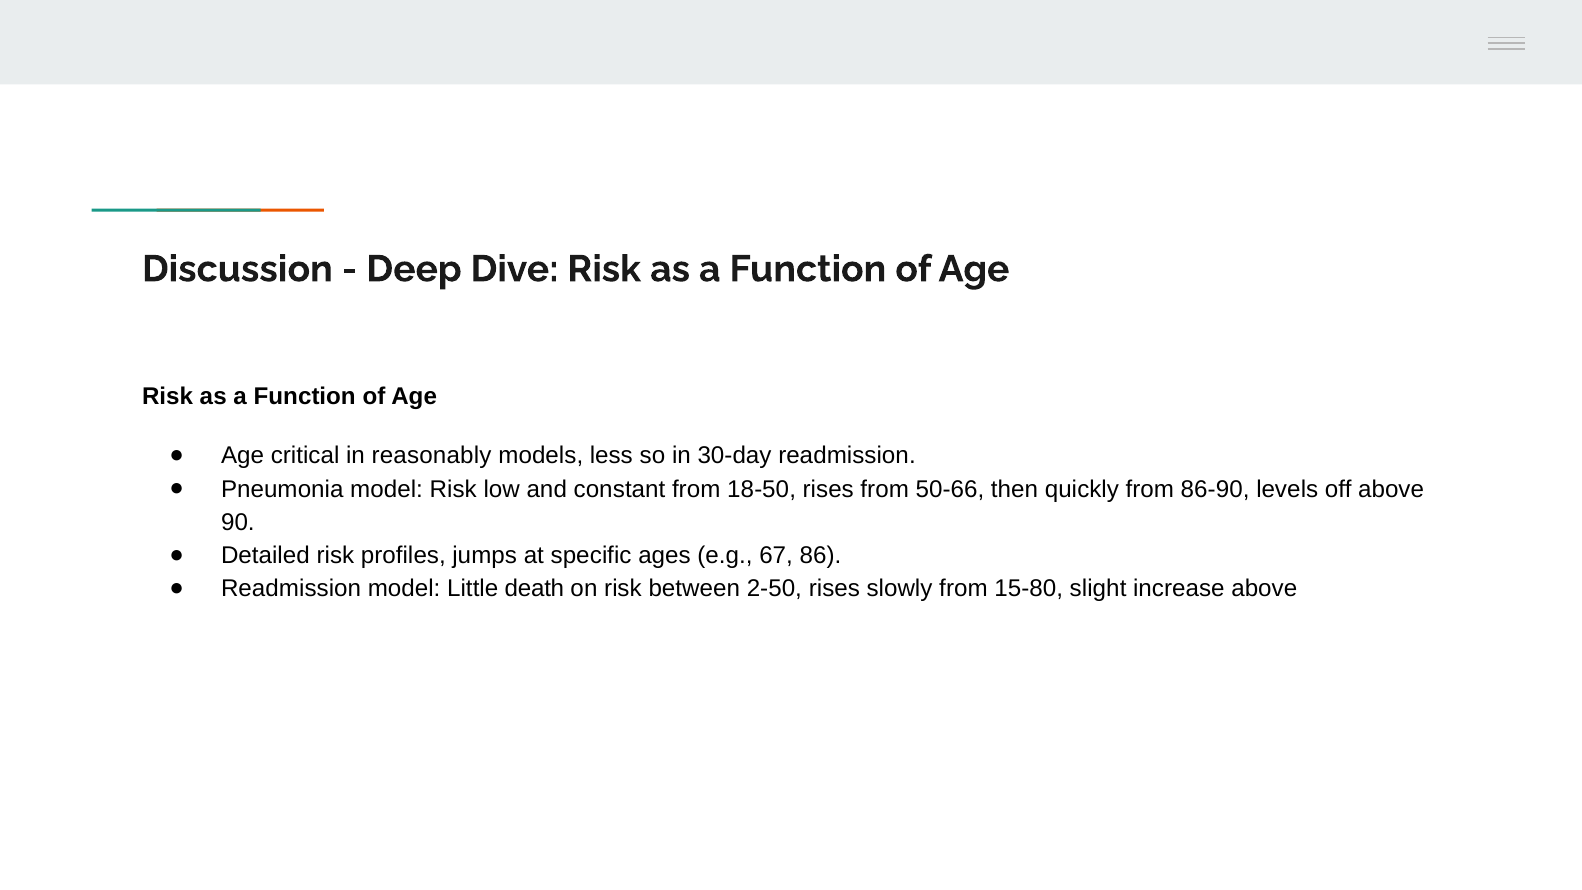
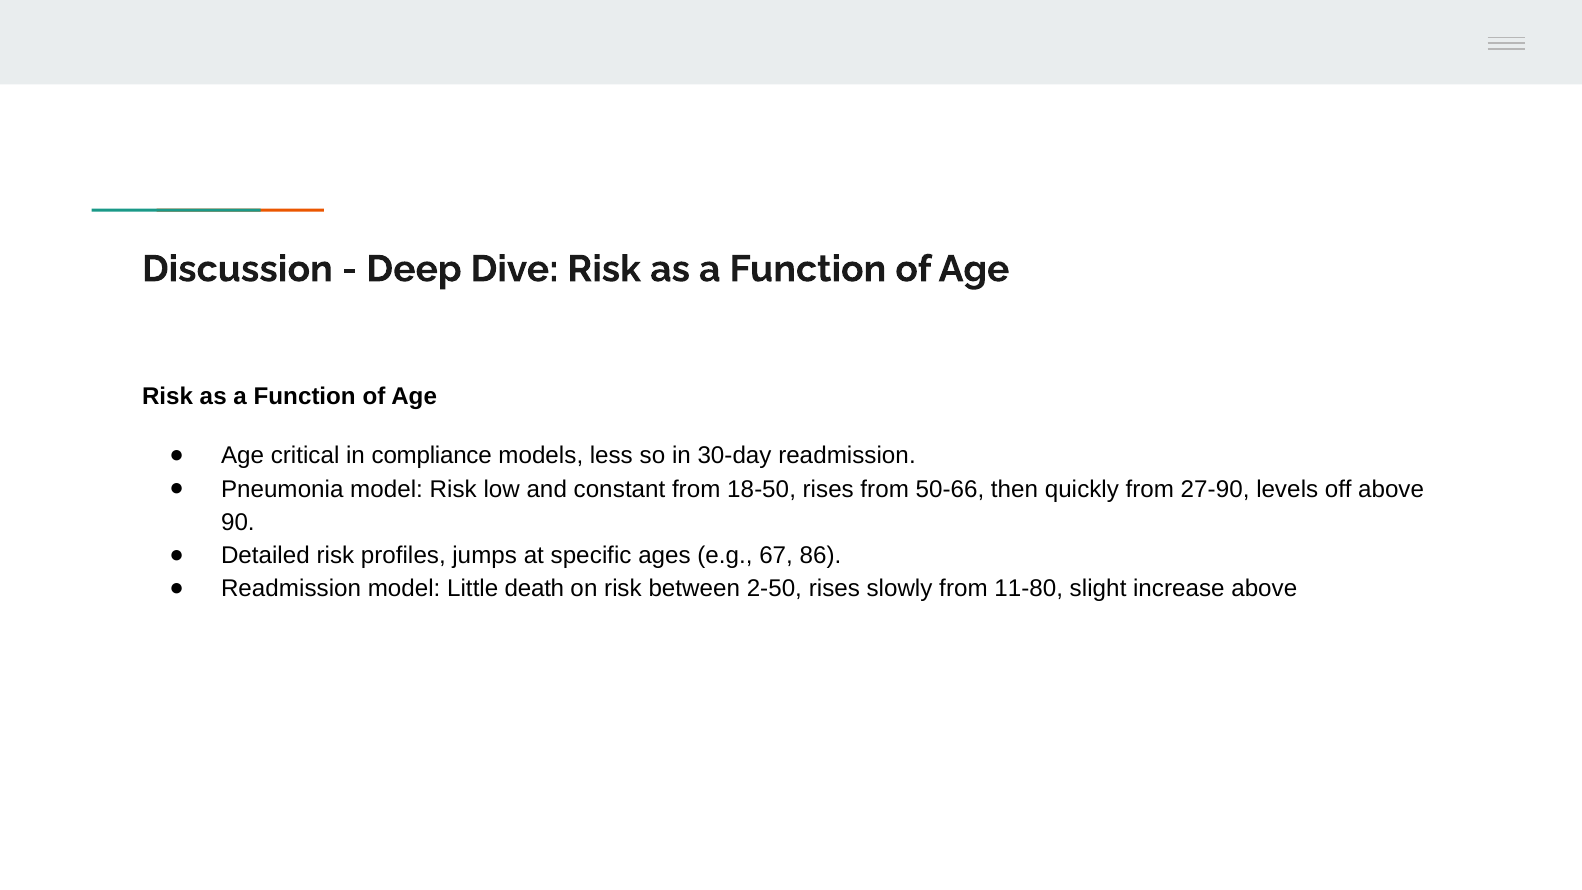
reasonably: reasonably -> compliance
86-90: 86-90 -> 27-90
15-80: 15-80 -> 11-80
